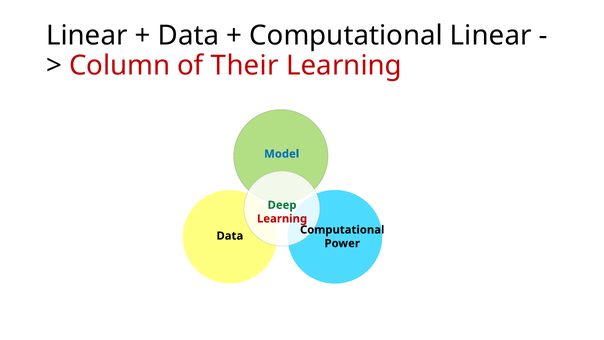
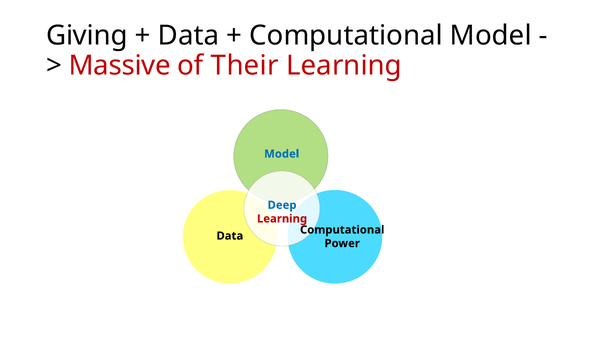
Linear at (87, 36): Linear -> Giving
Computational Linear: Linear -> Model
Column: Column -> Massive
Deep colour: green -> blue
